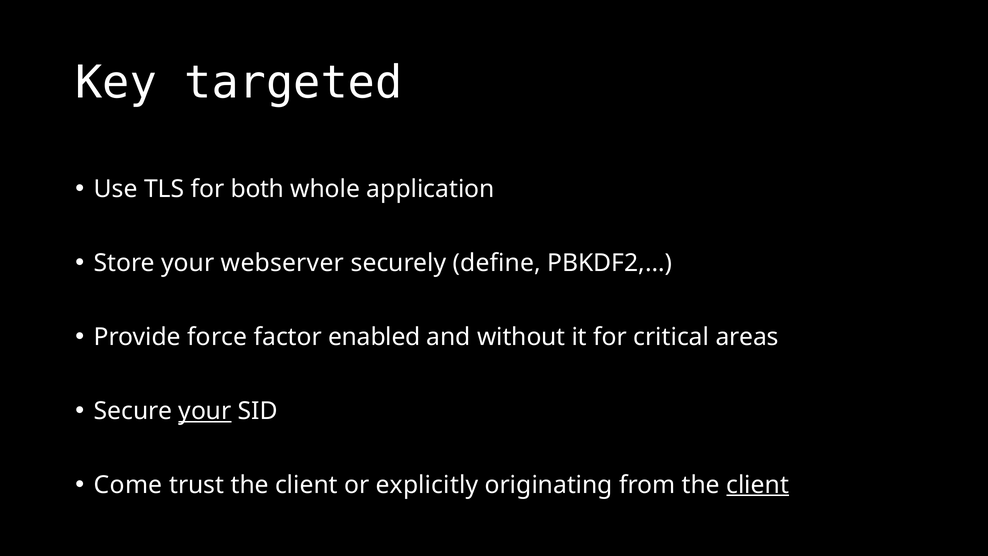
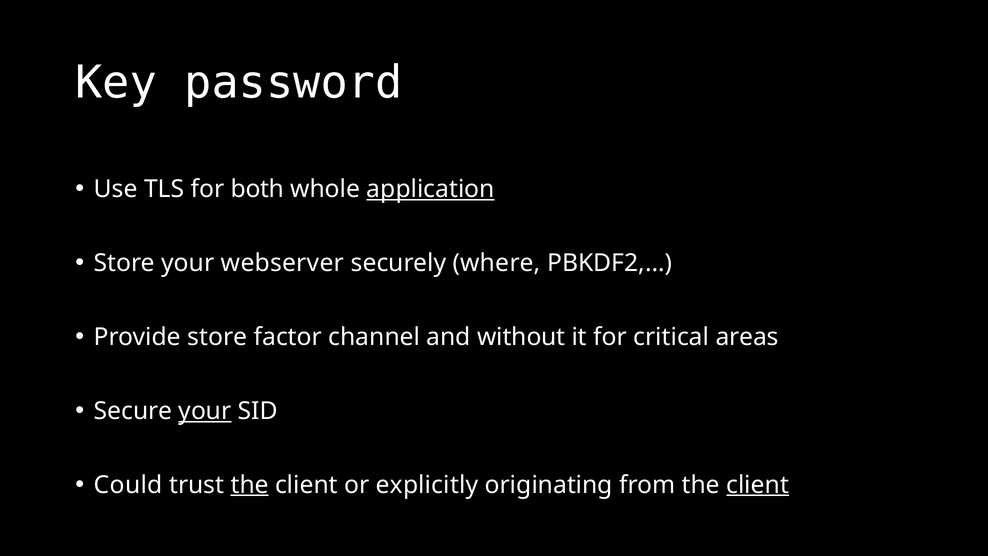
targeted: targeted -> password
application underline: none -> present
define: define -> where
Provide force: force -> store
enabled: enabled -> channel
Come: Come -> Could
the at (250, 485) underline: none -> present
